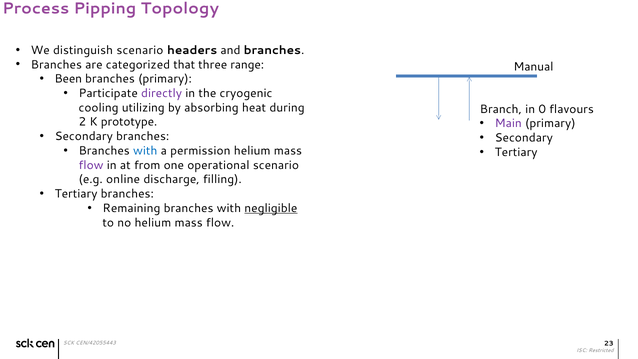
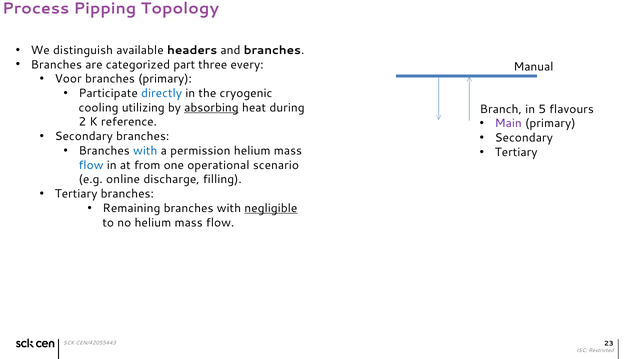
distinguish scenario: scenario -> available
that: that -> part
range: range -> every
Been: Been -> Voor
directly colour: purple -> blue
absorbing underline: none -> present
0: 0 -> 5
prototype: prototype -> reference
flow at (91, 165) colour: purple -> blue
